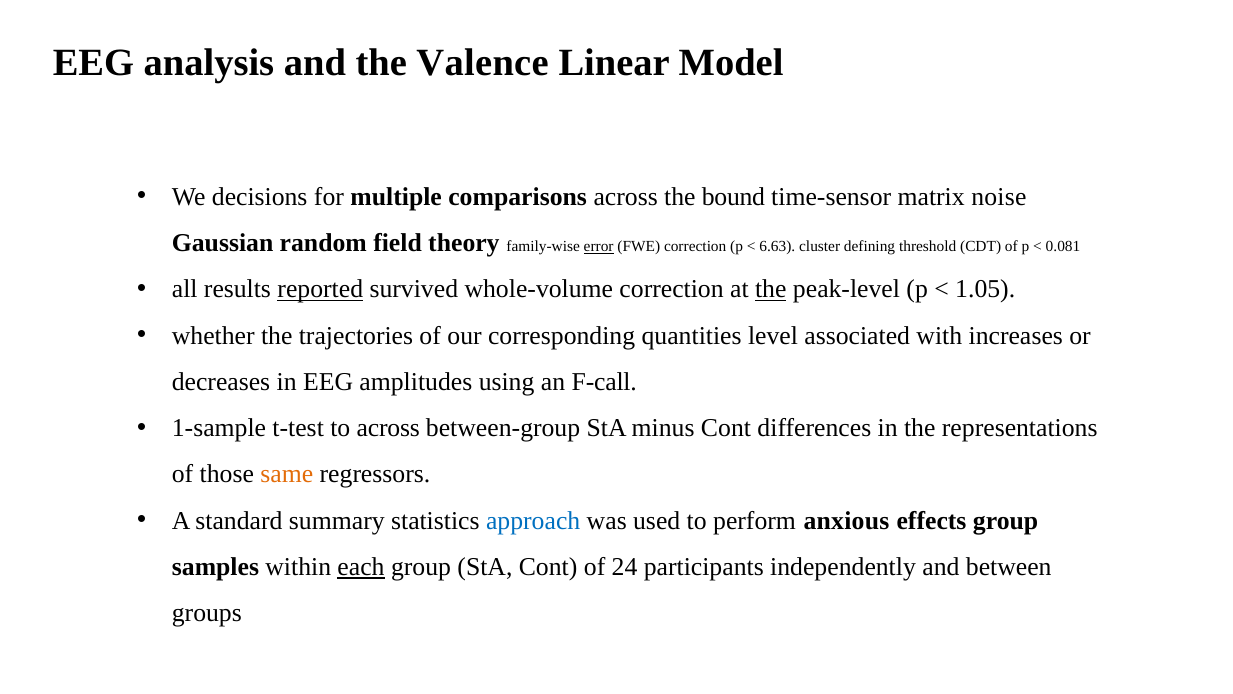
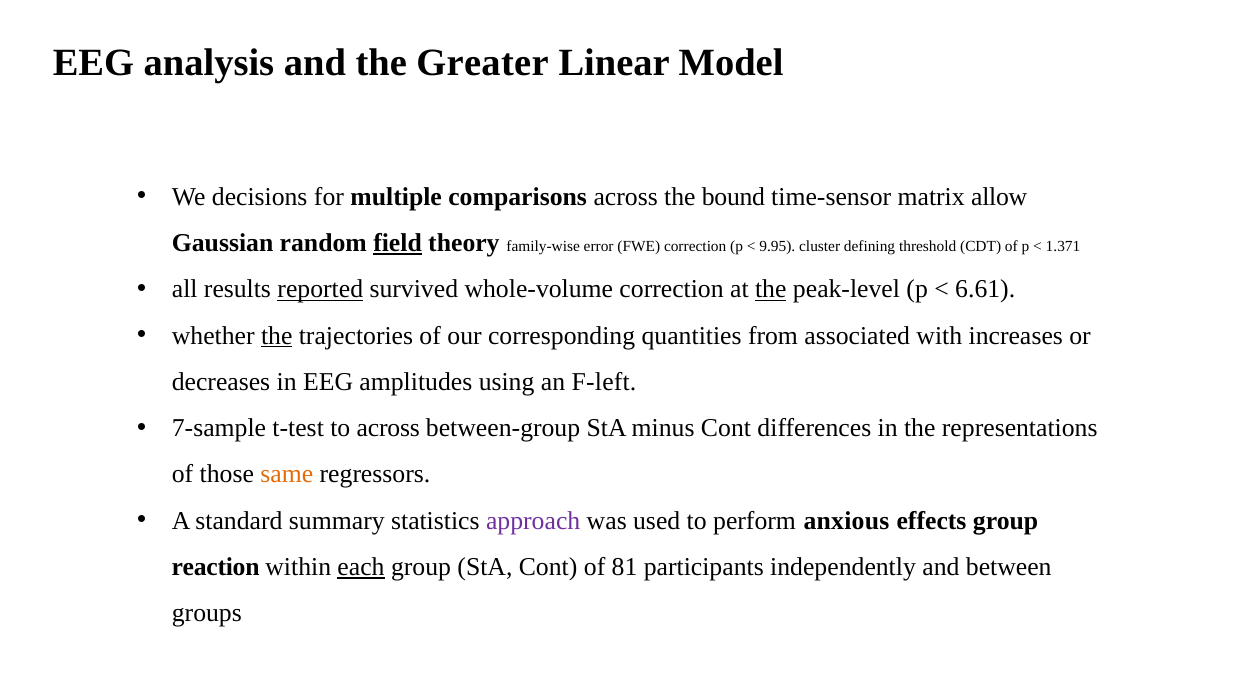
Valence: Valence -> Greater
noise: noise -> allow
field underline: none -> present
error underline: present -> none
6.63: 6.63 -> 9.95
0.081: 0.081 -> 1.371
1.05: 1.05 -> 6.61
the at (277, 335) underline: none -> present
level: level -> from
F-call: F-call -> F-left
1-sample: 1-sample -> 7-sample
approach colour: blue -> purple
samples: samples -> reaction
24: 24 -> 81
